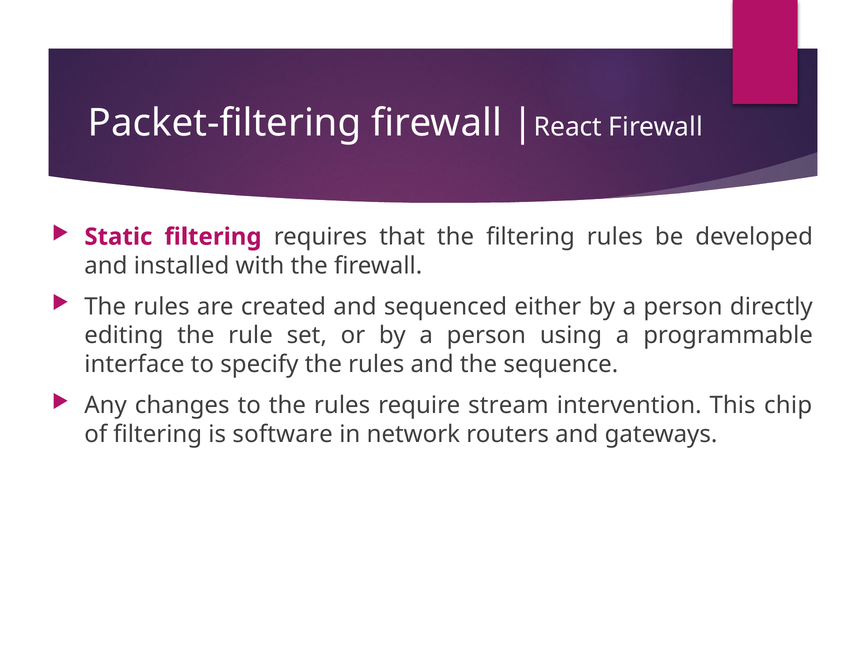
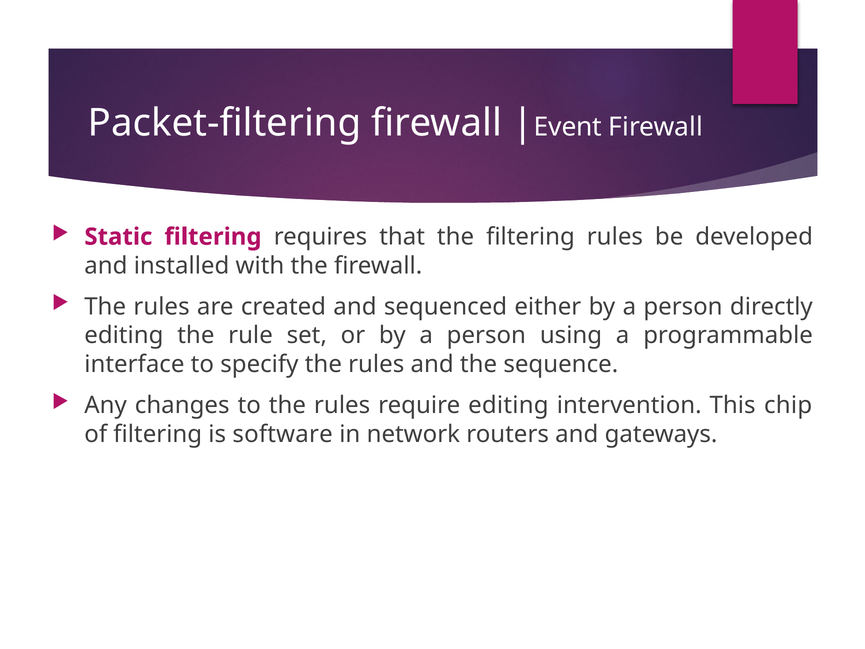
React: React -> Event
require stream: stream -> editing
